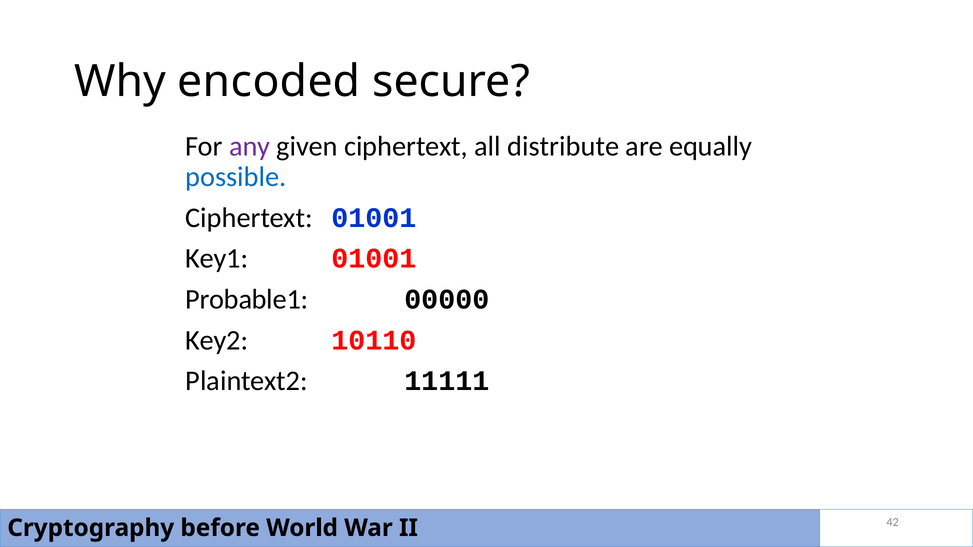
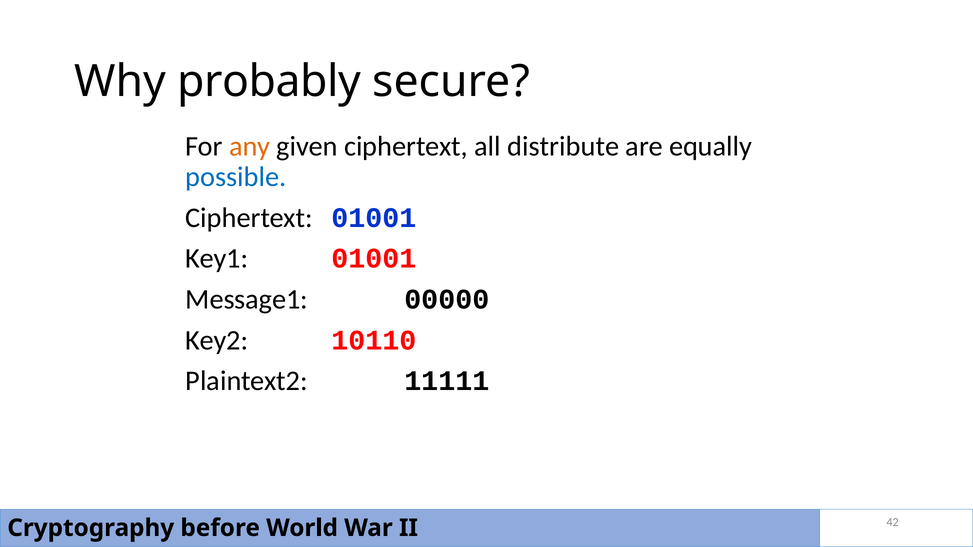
encoded: encoded -> probably
any colour: purple -> orange
Probable1: Probable1 -> Message1
